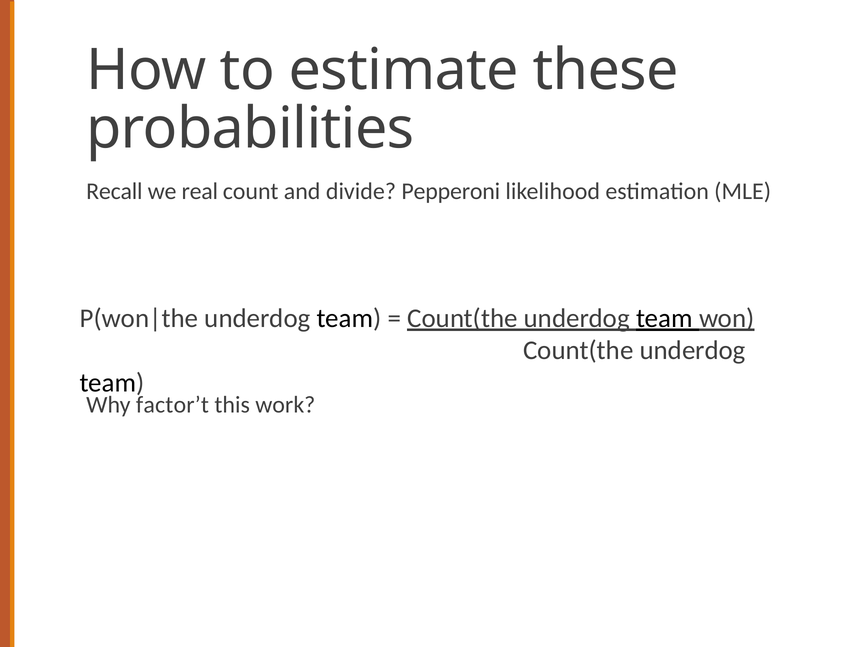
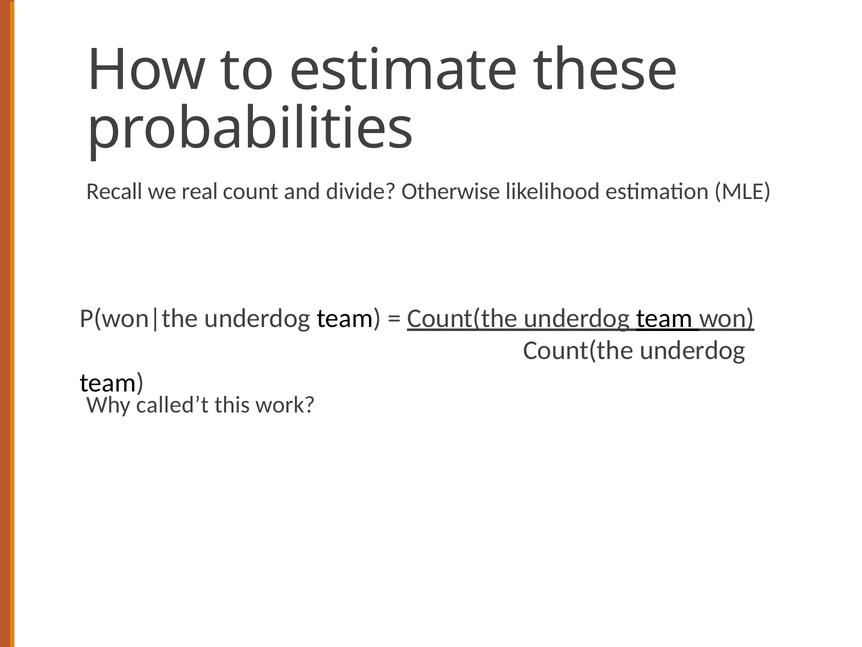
Pepperoni: Pepperoni -> Otherwise
factor’t: factor’t -> called’t
